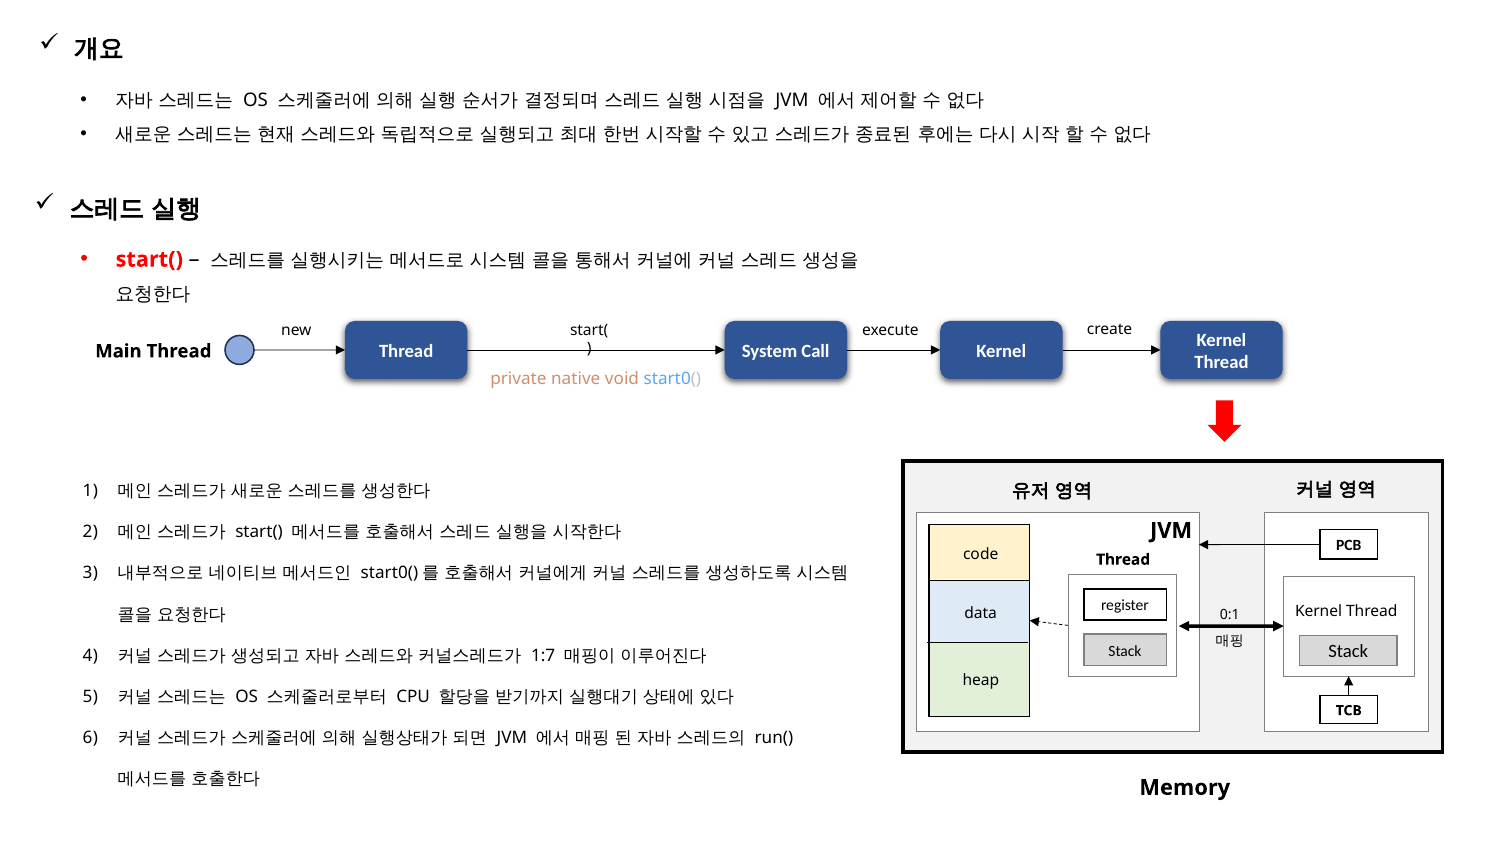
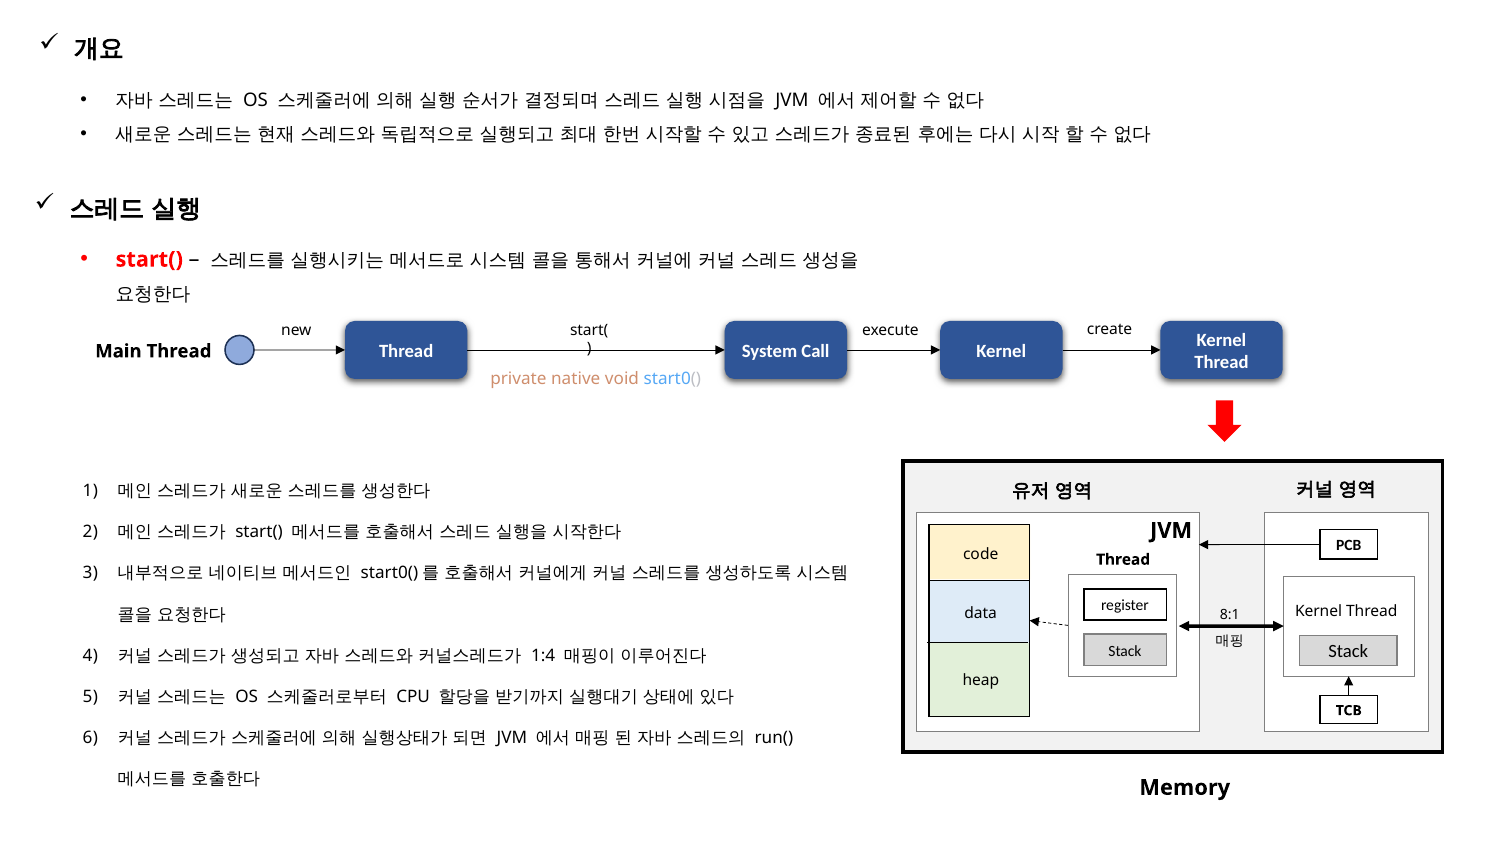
0:1: 0:1 -> 8:1
1:7: 1:7 -> 1:4
